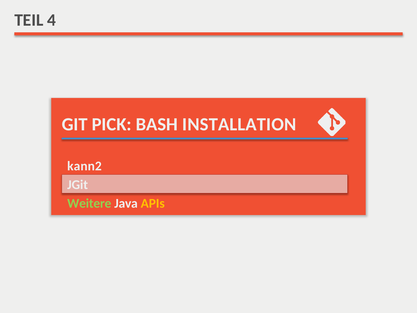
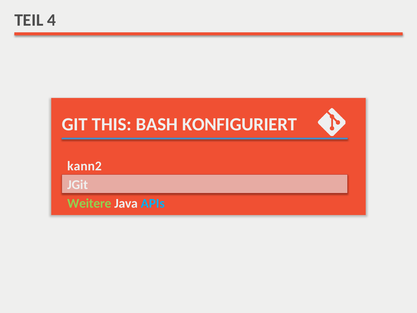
PICK: PICK -> THIS
INSTALLATION: INSTALLATION -> KONFIGURIERT
APIs colour: yellow -> light blue
